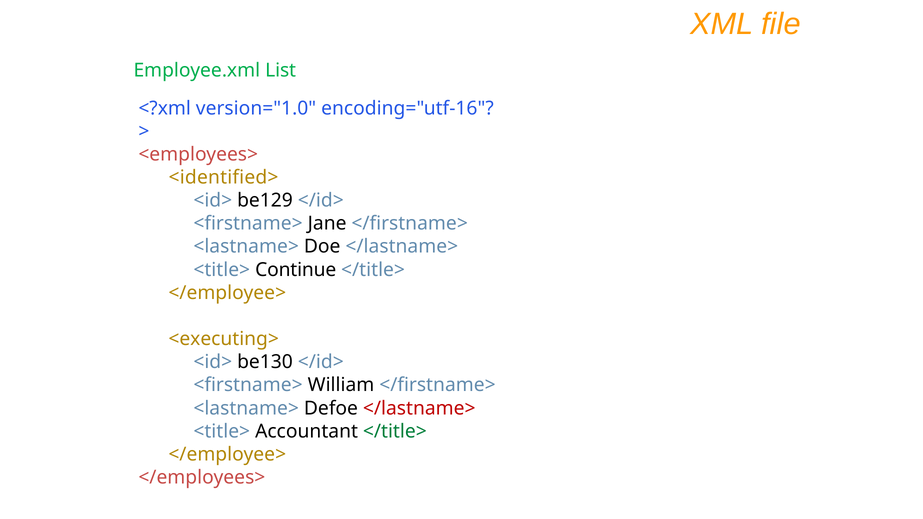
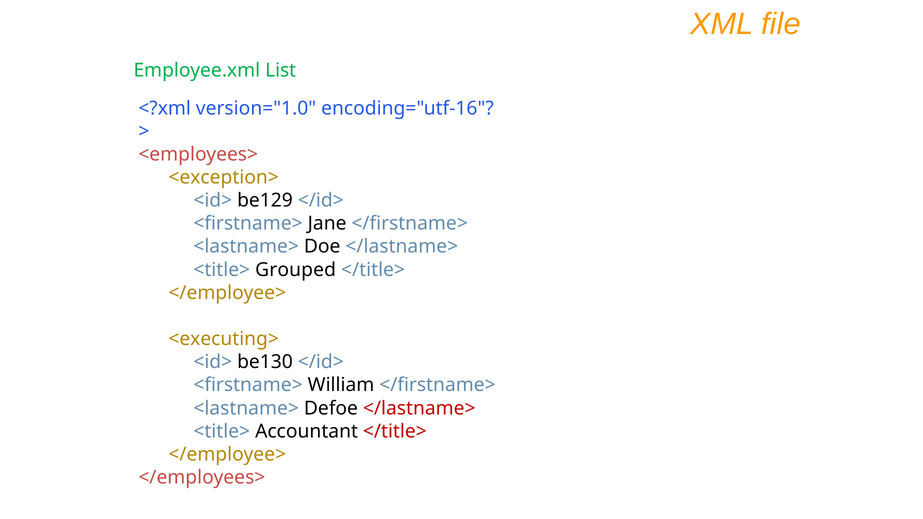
<identified>: <identified> -> <exception>
Continue: Continue -> Grouped
</title> at (395, 431) colour: green -> red
